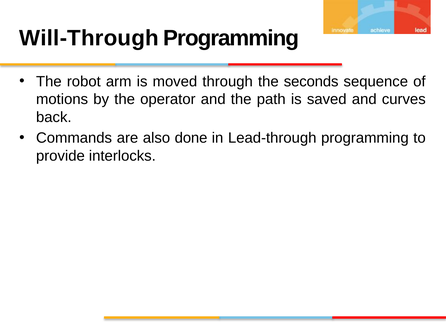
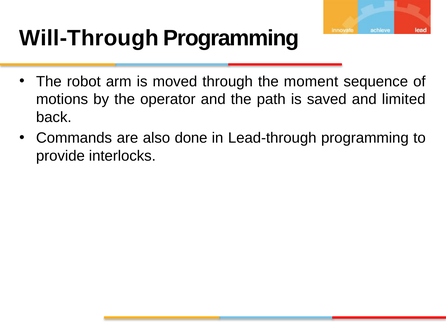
seconds: seconds -> moment
curves: curves -> limited
